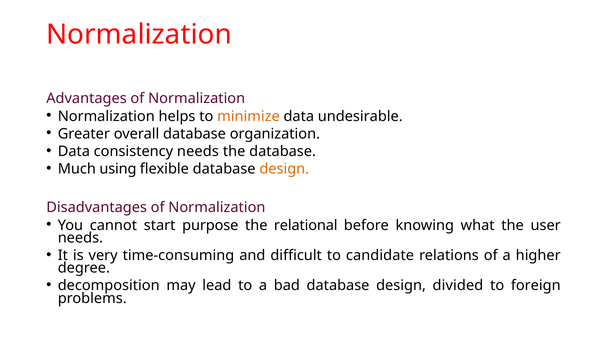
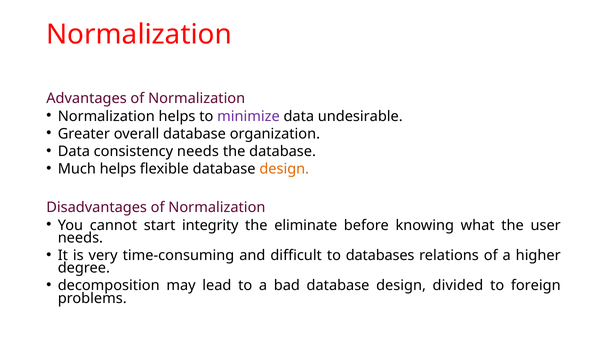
minimize colour: orange -> purple
Much using: using -> helps
purpose: purpose -> integrity
relational: relational -> eliminate
candidate: candidate -> databases
